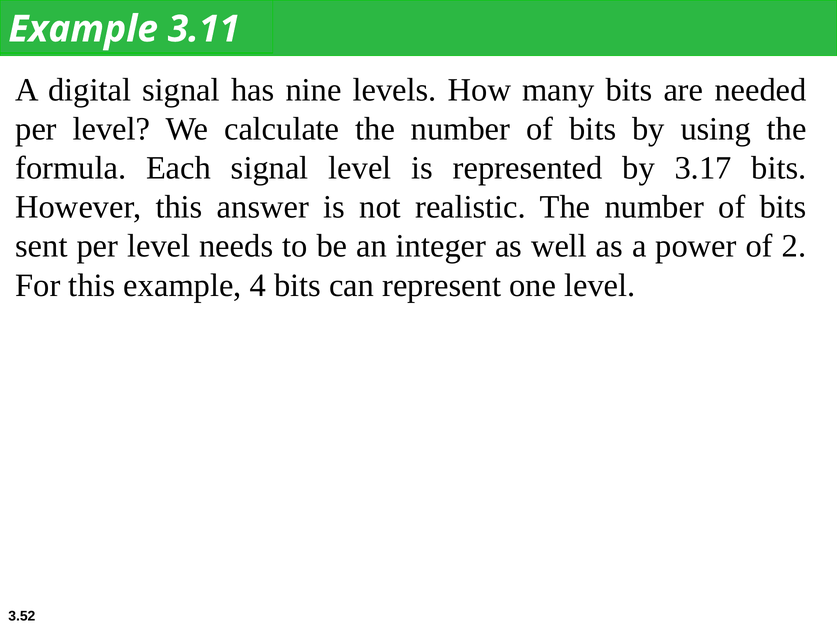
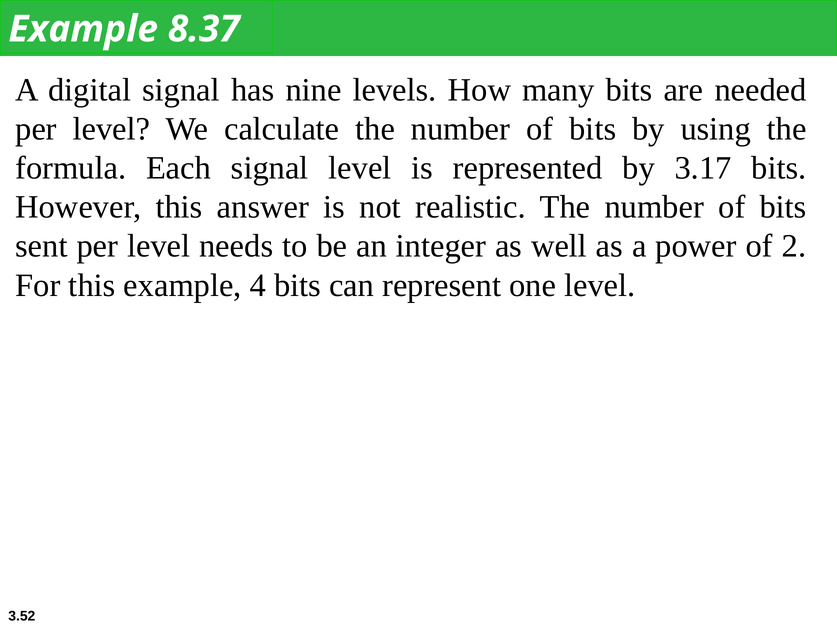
3.11: 3.11 -> 8.37
